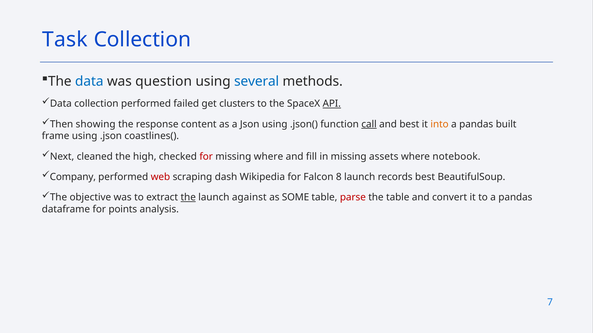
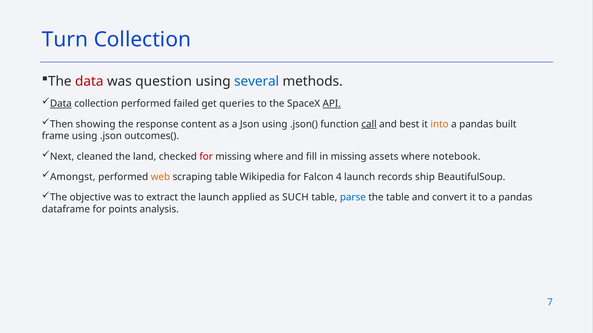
Task: Task -> Turn
data at (89, 81) colour: blue -> red
Data at (61, 104) underline: none -> present
clusters: clusters -> queries
coastlines(: coastlines( -> outcomes(
high: high -> land
Company: Company -> Amongst
web colour: red -> orange
scraping dash: dash -> table
8: 8 -> 4
records best: best -> ship
the at (188, 198) underline: present -> none
against: against -> applied
SOME: SOME -> SUCH
parse colour: red -> blue
